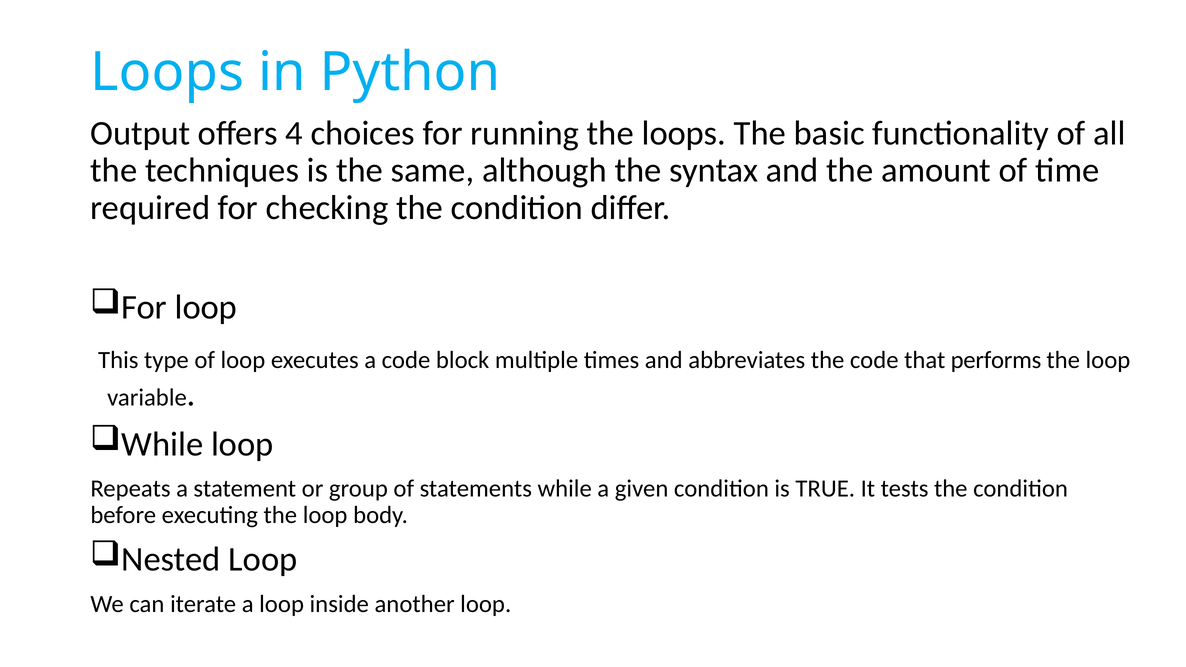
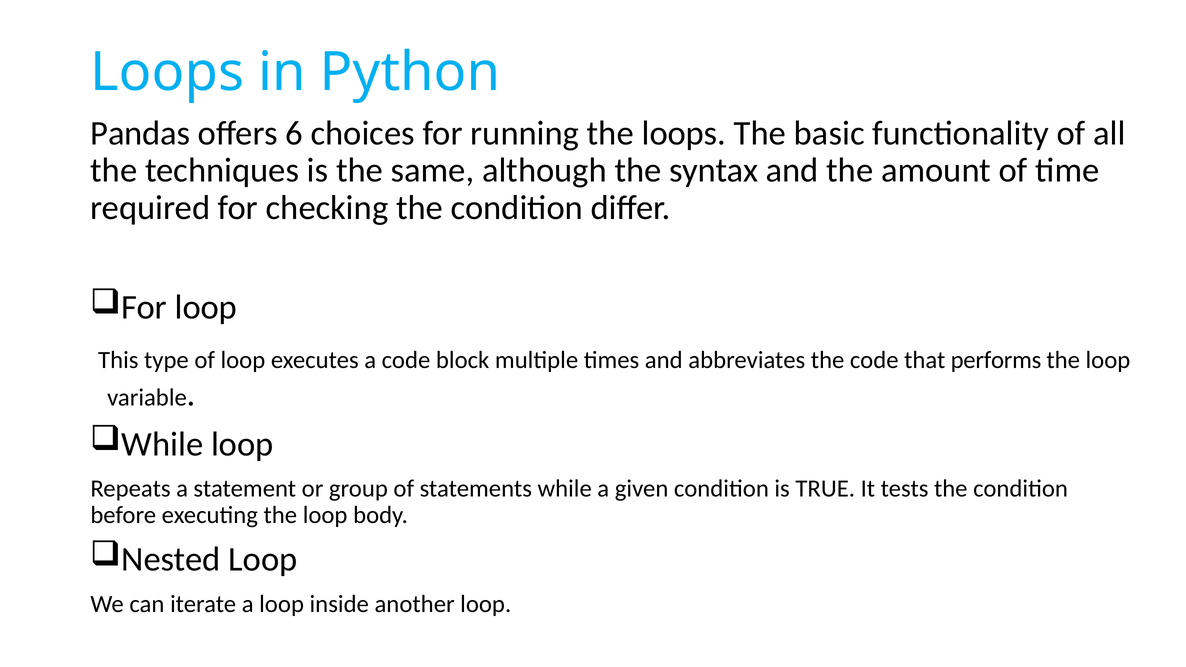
Output: Output -> Pandas
4: 4 -> 6
